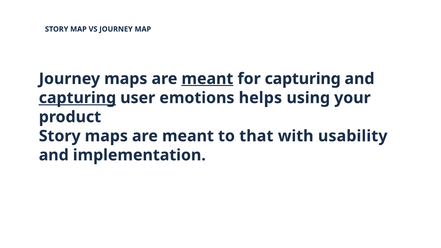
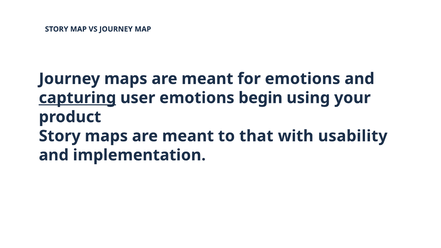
meant at (207, 79) underline: present -> none
for capturing: capturing -> emotions
helps: helps -> begin
